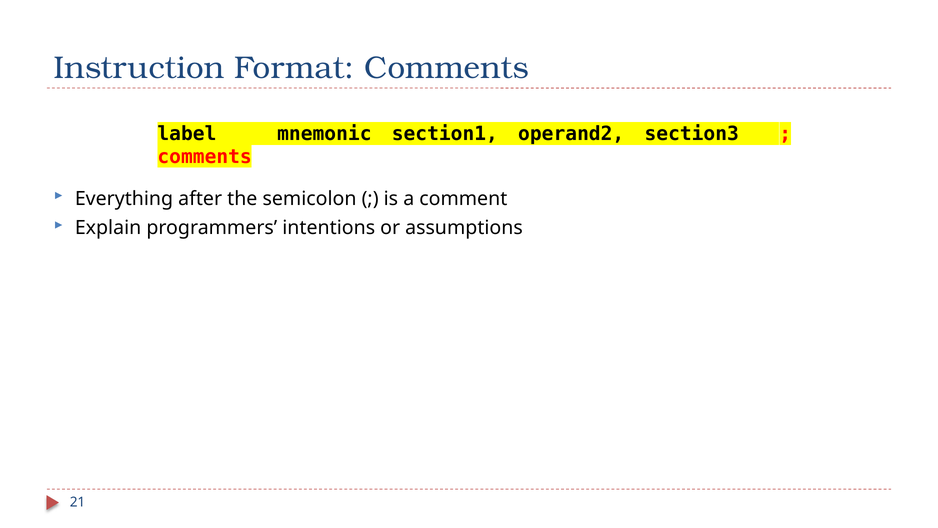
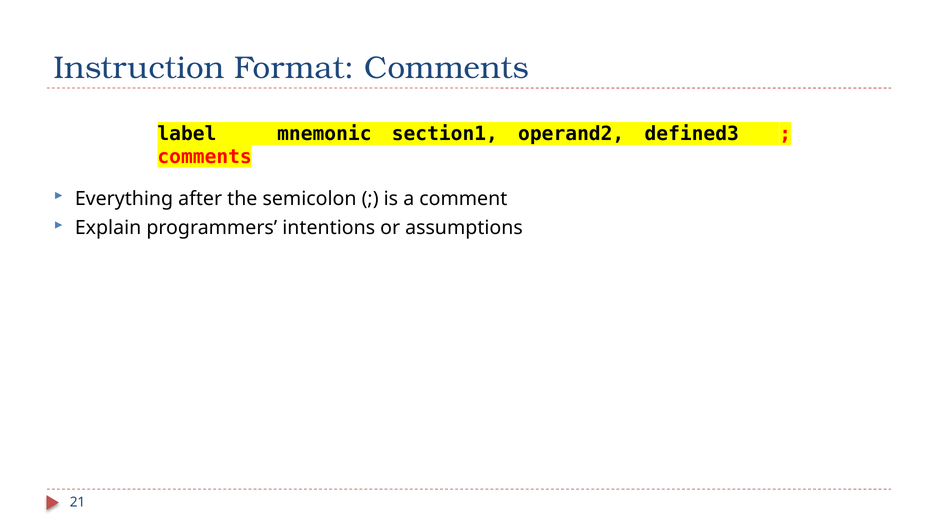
section3: section3 -> defined3
